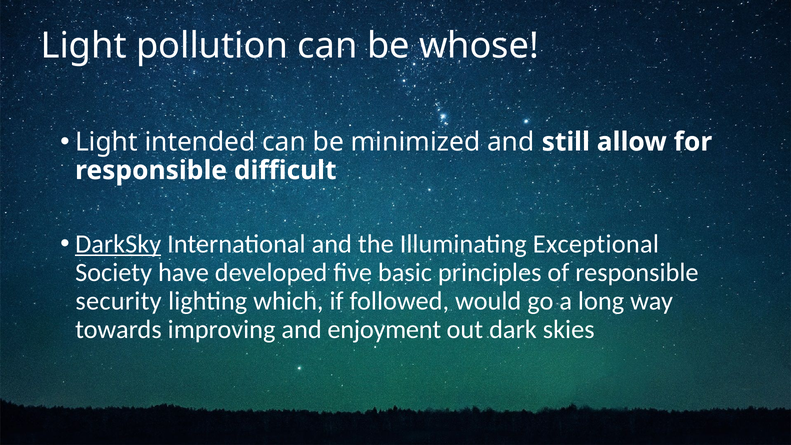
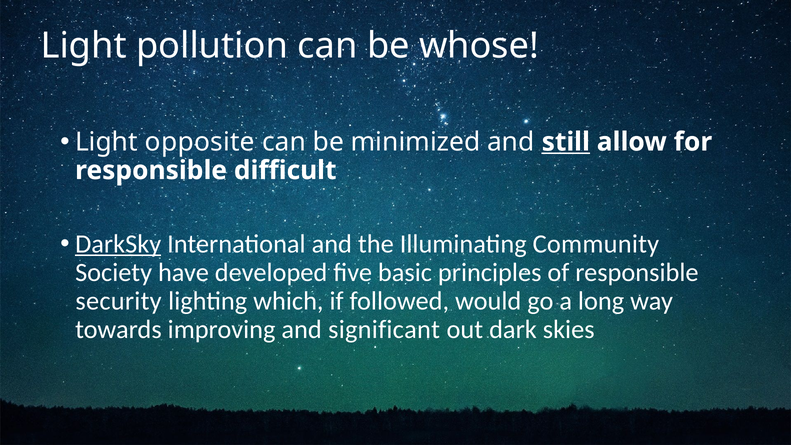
intended: intended -> opposite
still underline: none -> present
Exceptional: Exceptional -> Community
enjoyment: enjoyment -> significant
